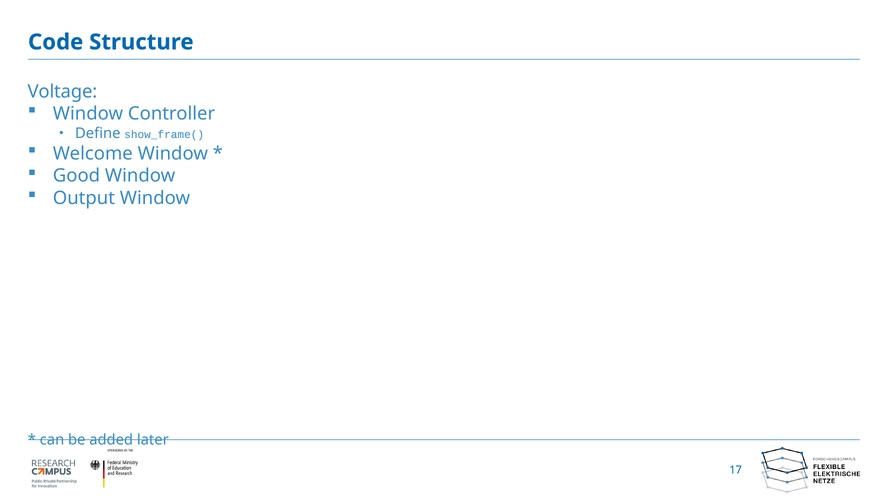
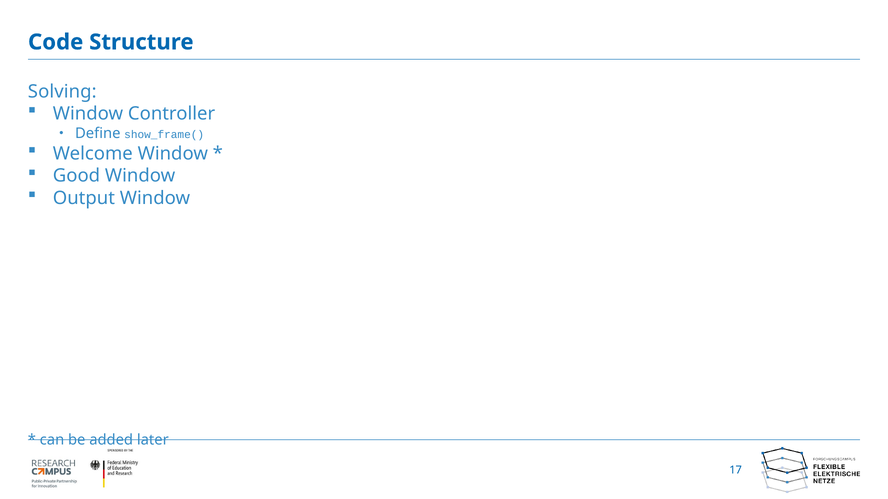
Voltage: Voltage -> Solving
